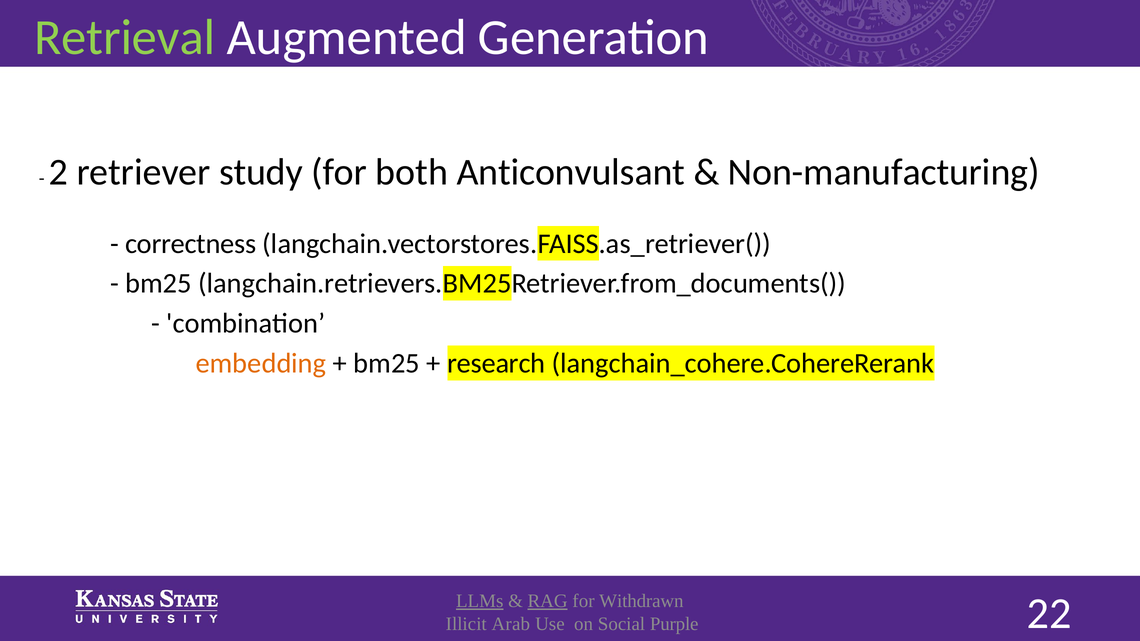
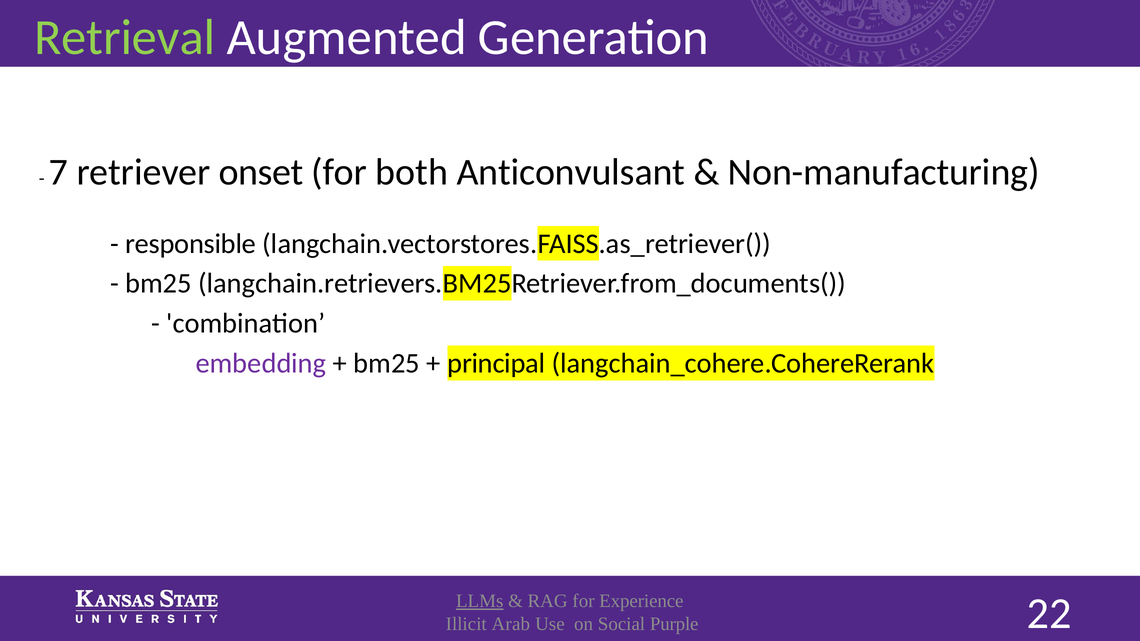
2: 2 -> 7
study: study -> onset
correctness: correctness -> responsible
embedding colour: orange -> purple
research: research -> principal
RAG underline: present -> none
Withdrawn: Withdrawn -> Experience
